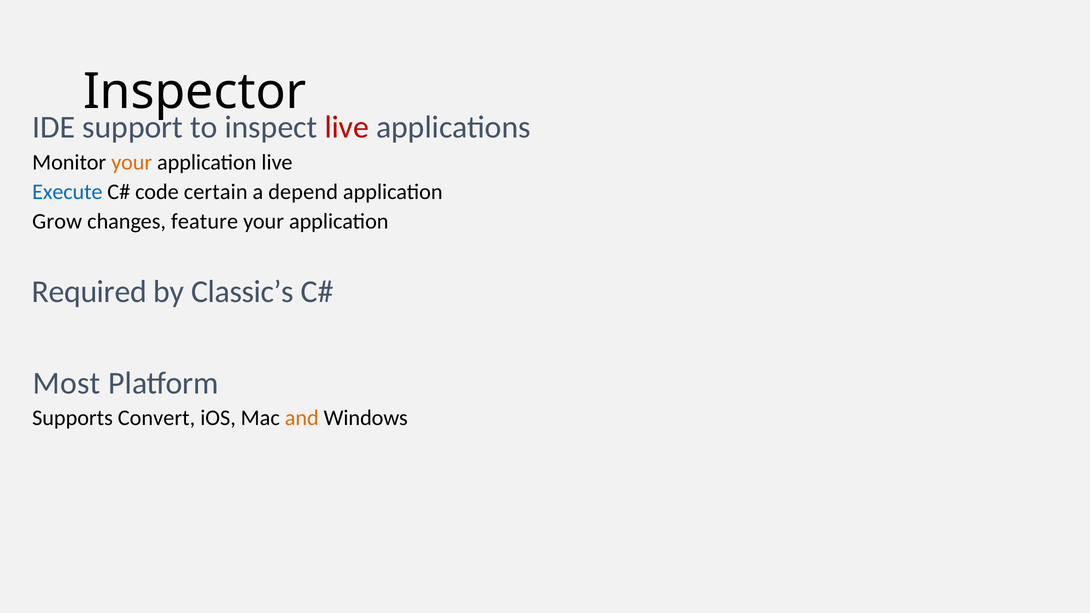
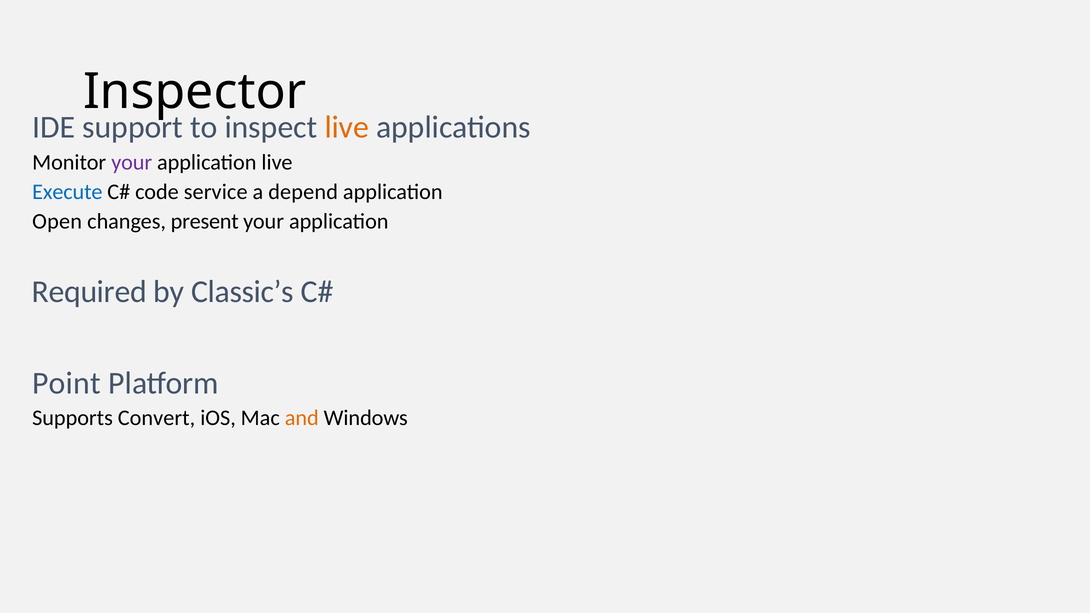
live at (347, 127) colour: red -> orange
your at (132, 162) colour: orange -> purple
certain: certain -> service
Grow: Grow -> Open
feature: feature -> present
Most: Most -> Point
